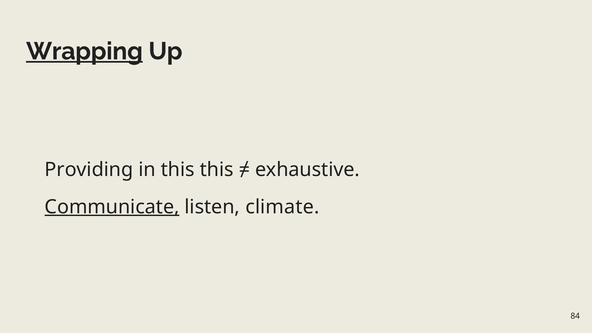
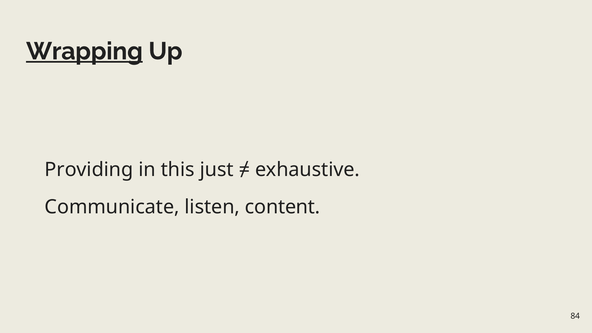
this this: this -> just
Communicate underline: present -> none
climate: climate -> content
